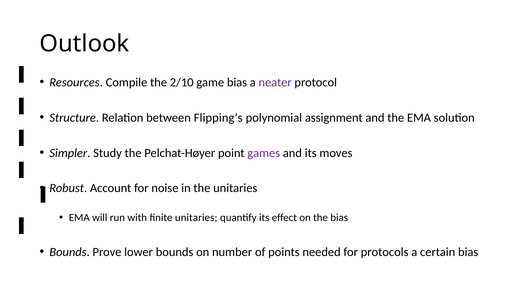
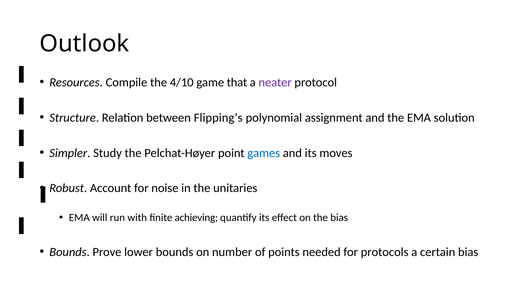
2/10: 2/10 -> 4/10
game bias: bias -> that
games colour: purple -> blue
finite unitaries: unitaries -> achieving
